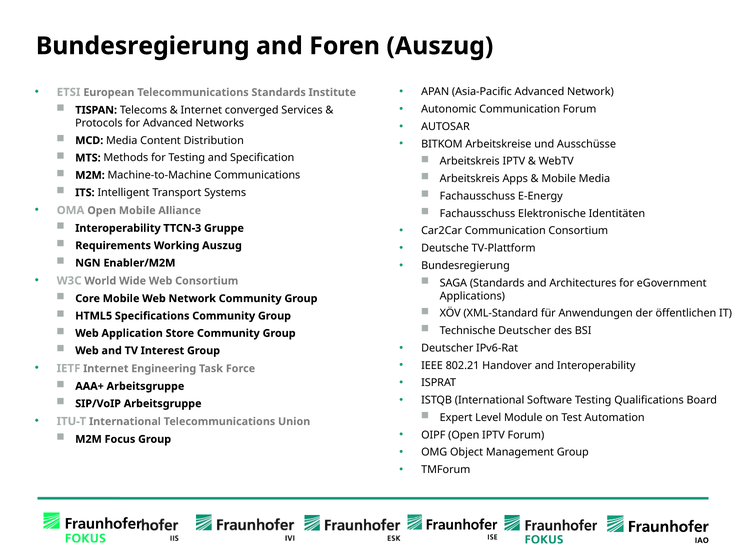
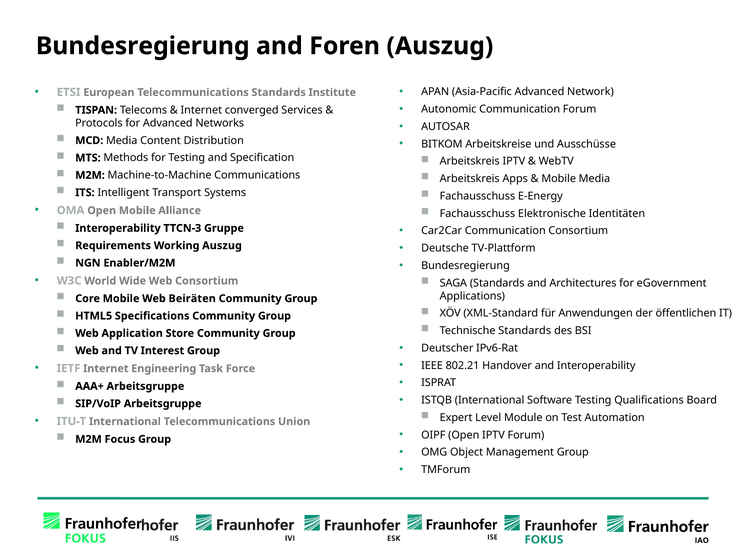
Web Network: Network -> Beiräten
Technische Deutscher: Deutscher -> Standards
